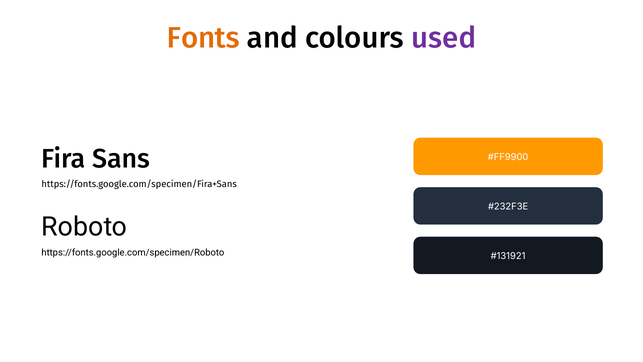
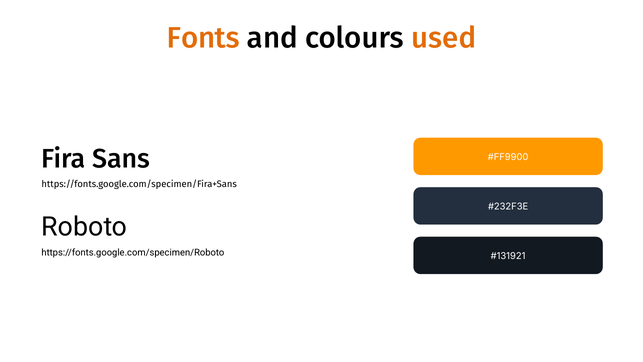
used colour: purple -> orange
